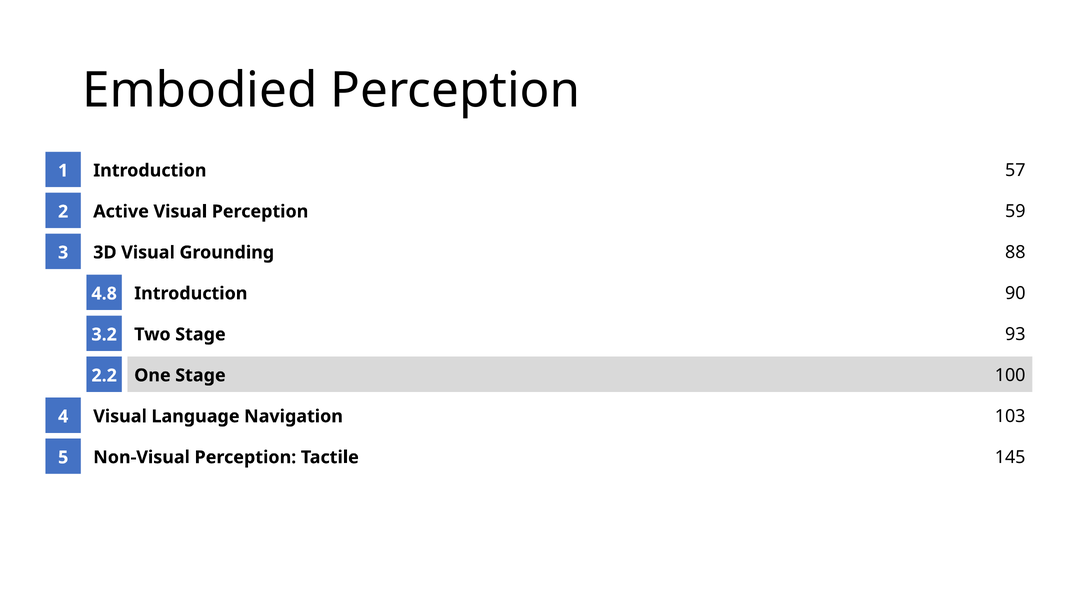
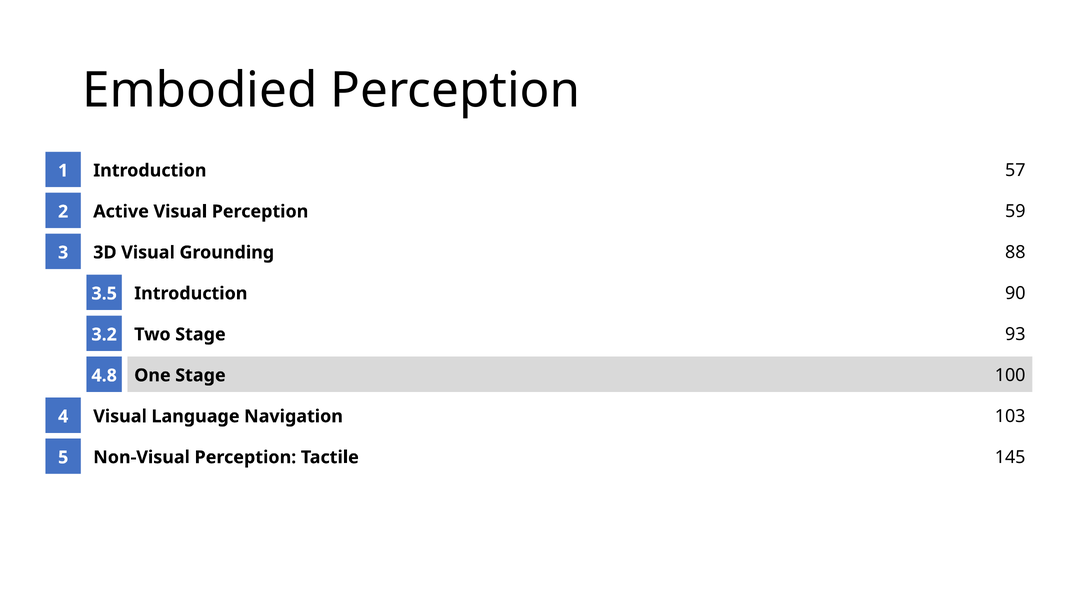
4.8: 4.8 -> 3.5
2.2: 2.2 -> 4.8
